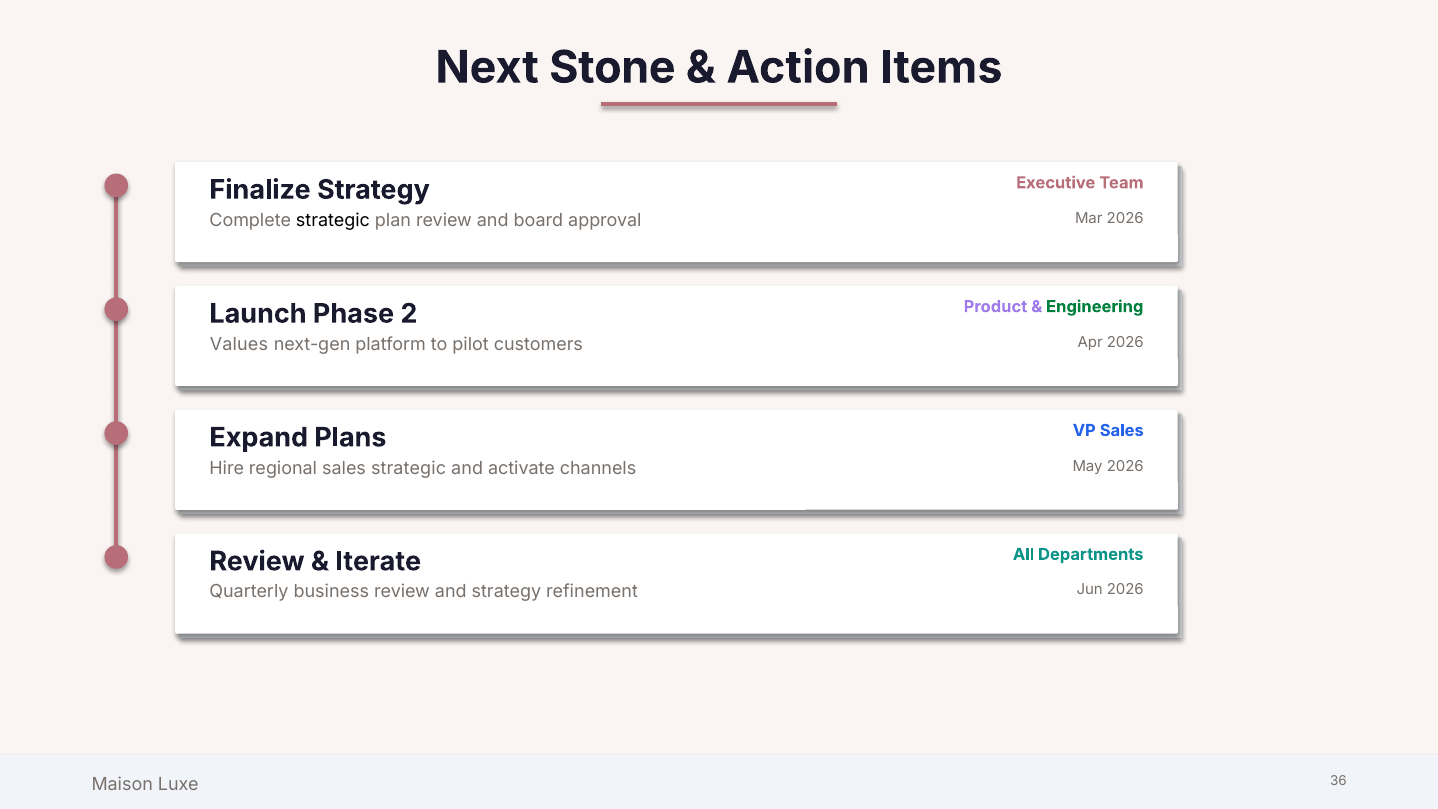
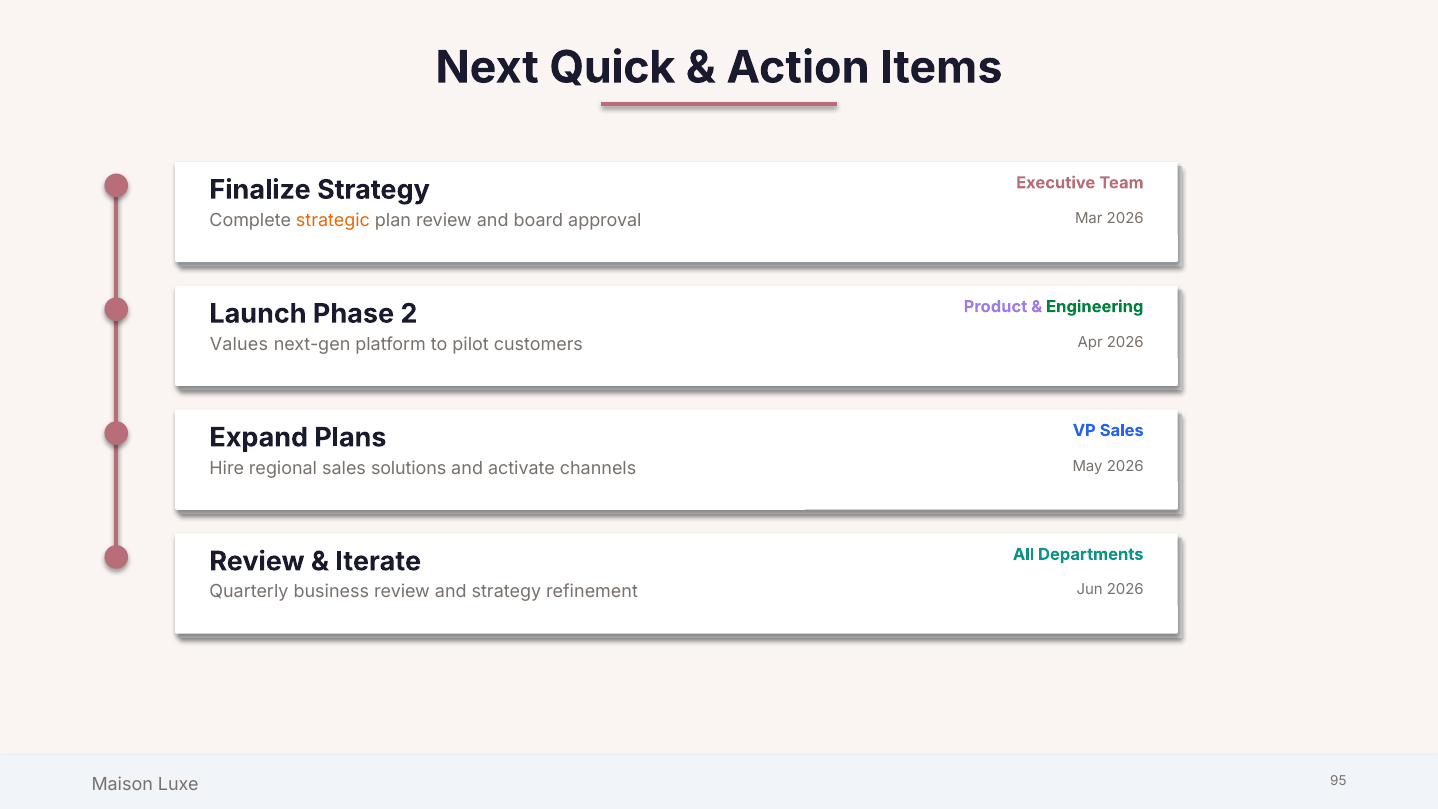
Stone: Stone -> Quick
strategic at (333, 220) colour: black -> orange
sales strategic: strategic -> solutions
36: 36 -> 95
